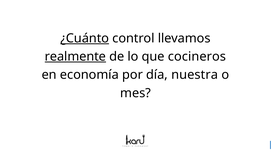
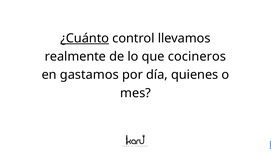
realmente underline: present -> none
economía: economía -> gastamos
nuestra: nuestra -> quienes
